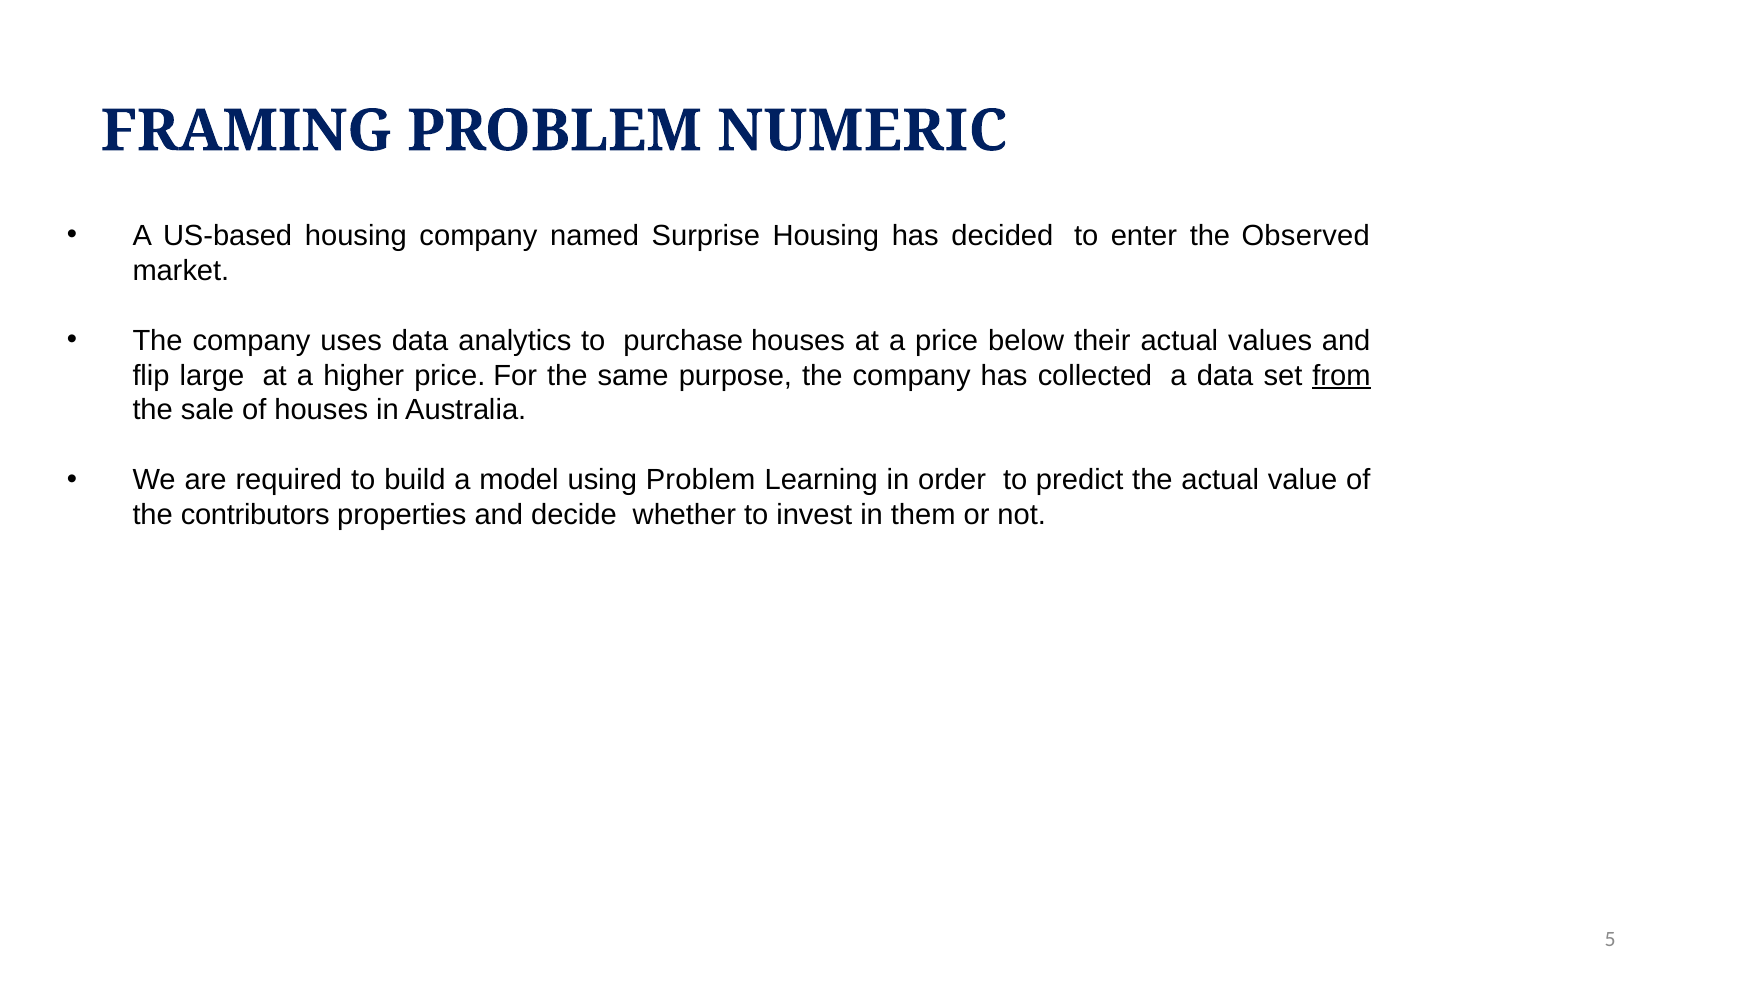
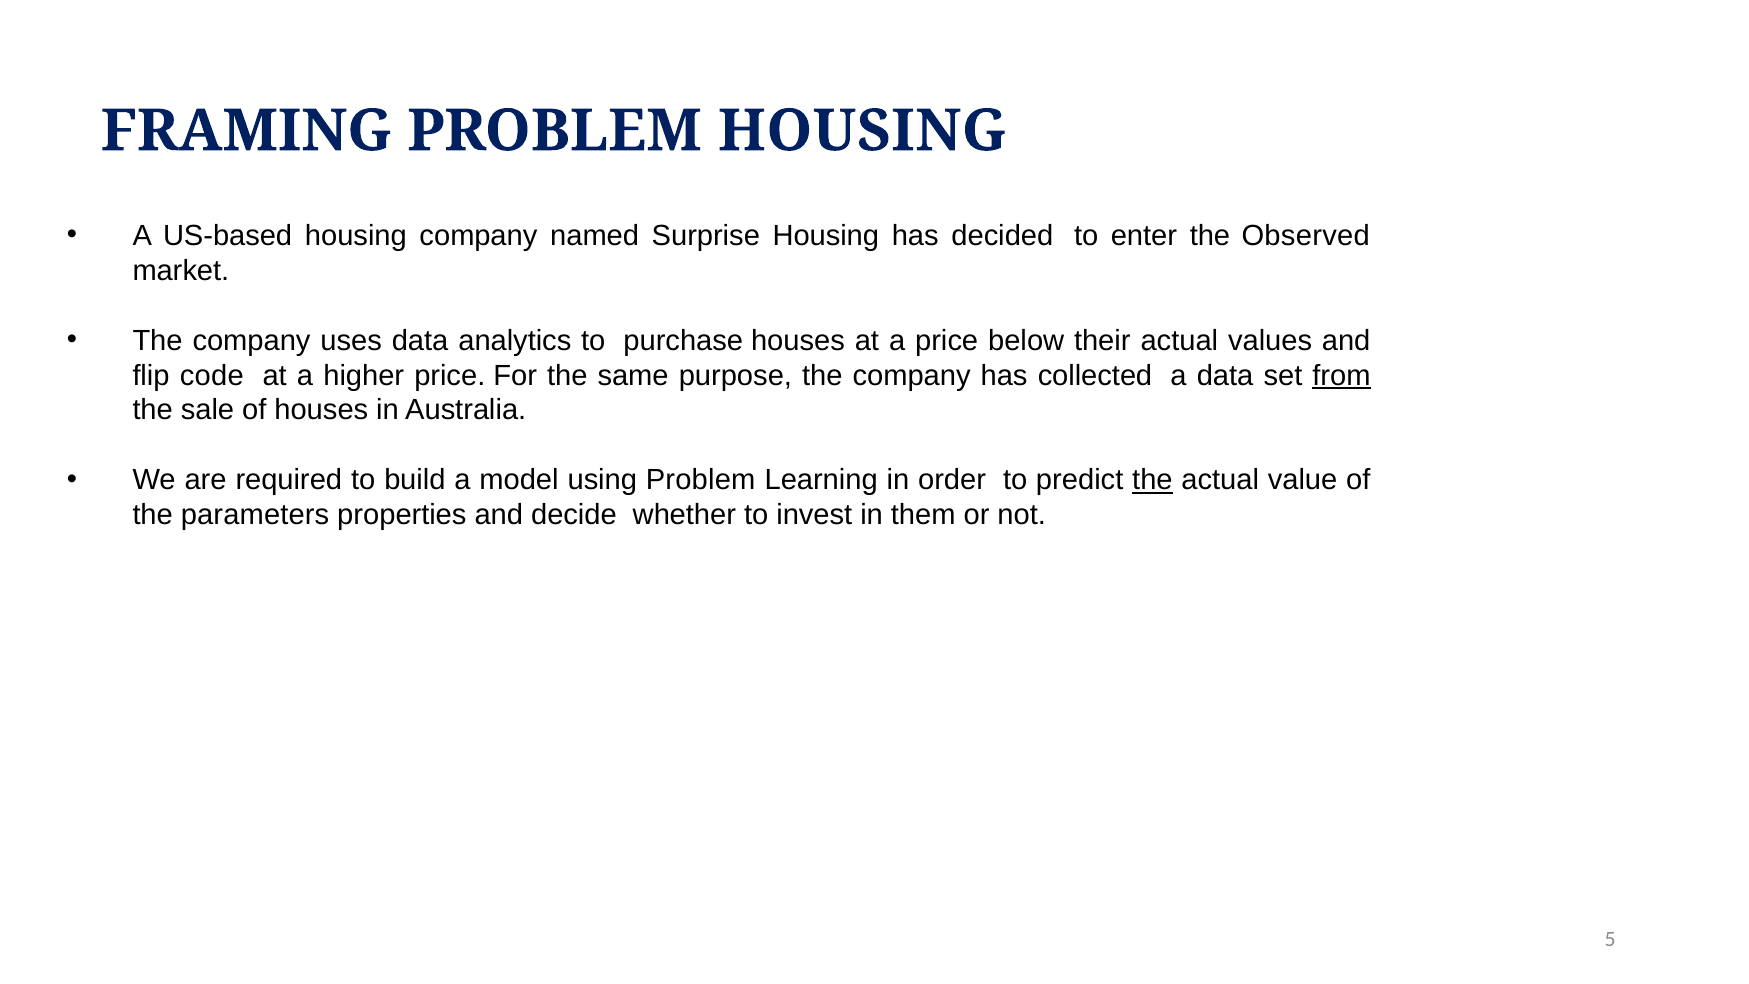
PROBLEM NUMERIC: NUMERIC -> HOUSING
large: large -> code
the at (1152, 480) underline: none -> present
contributors: contributors -> parameters
